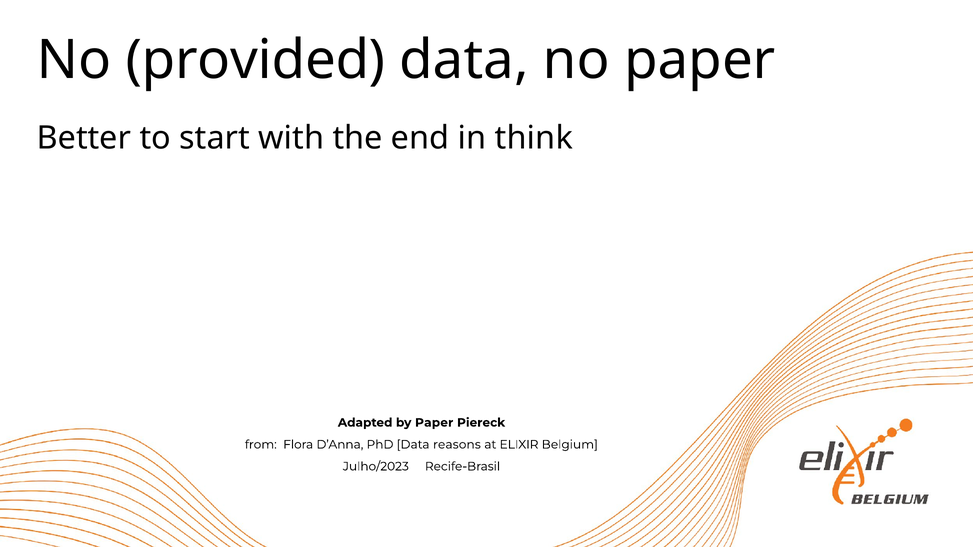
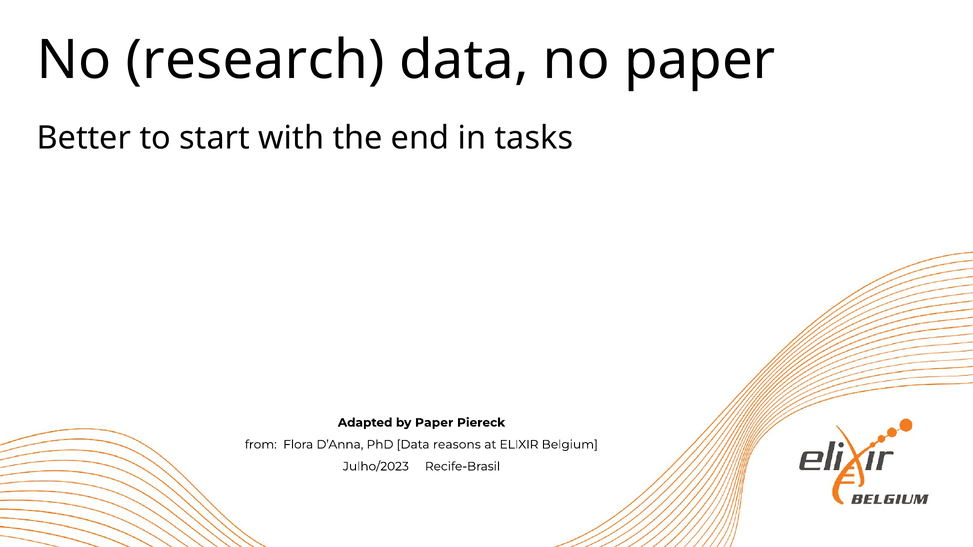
provided: provided -> research
think: think -> tasks
